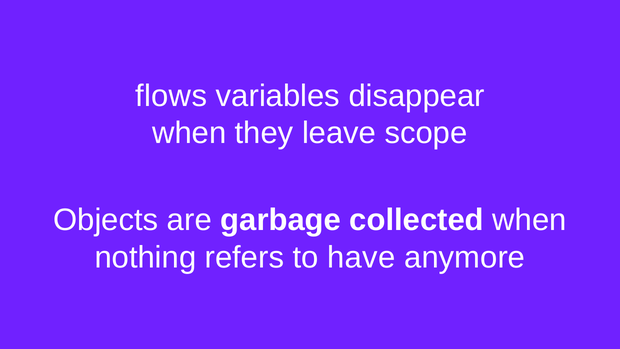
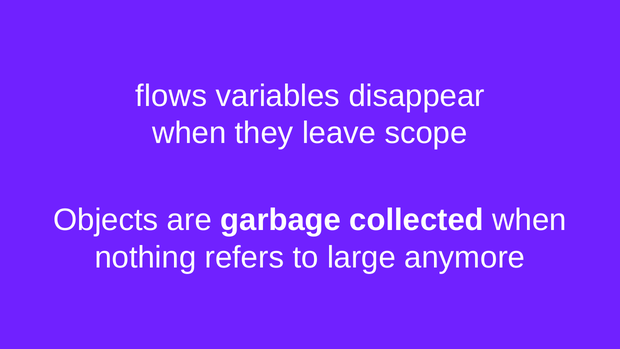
have: have -> large
